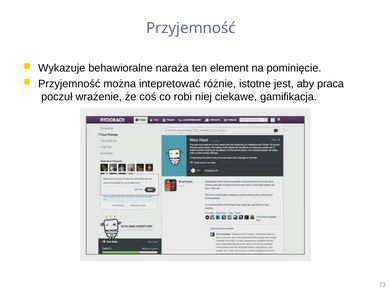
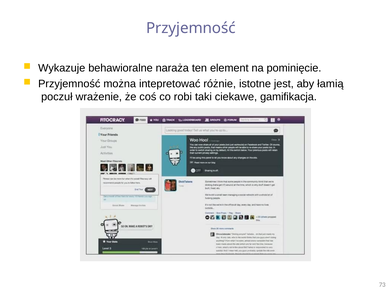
praca: praca -> łamią
niej: niej -> taki
